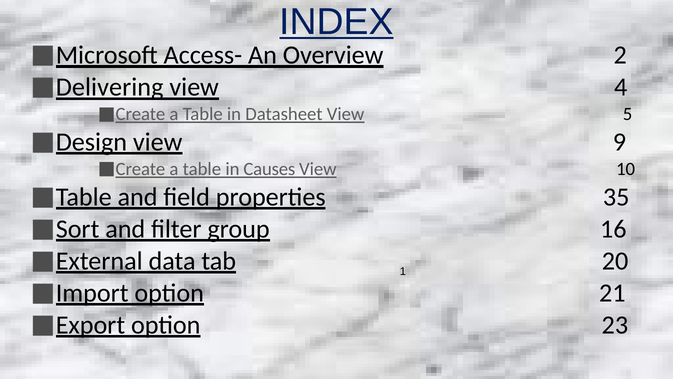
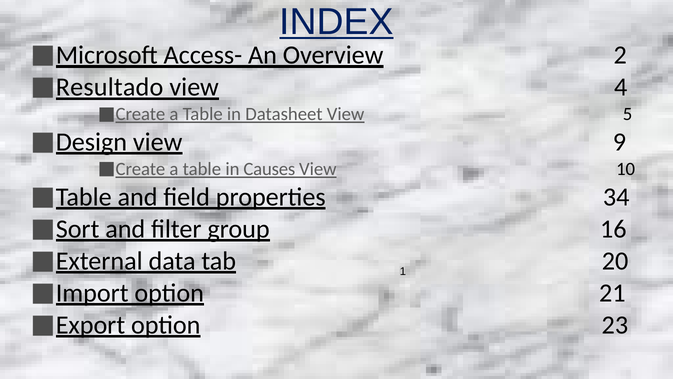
Delivering: Delivering -> Resultado
35: 35 -> 34
